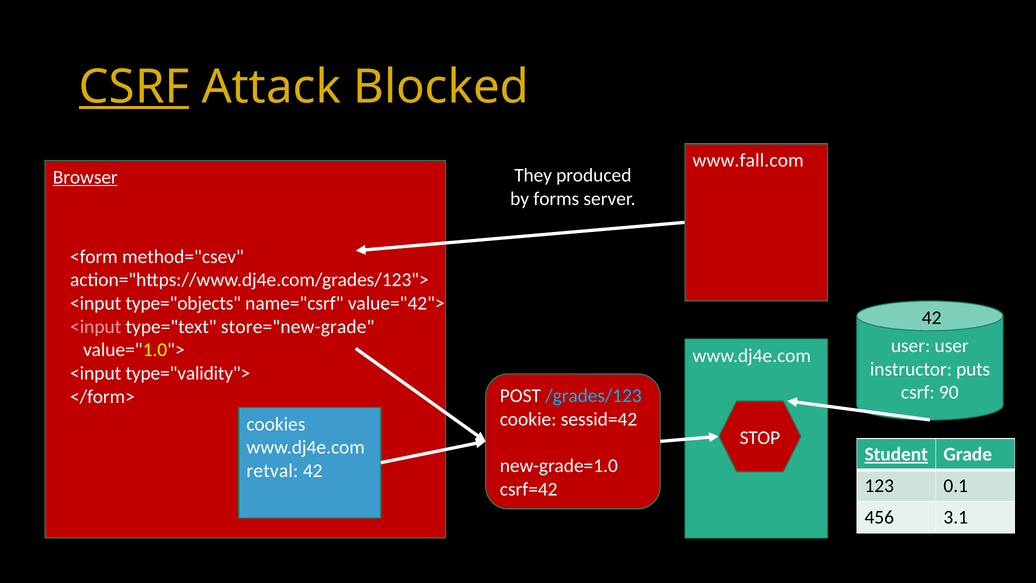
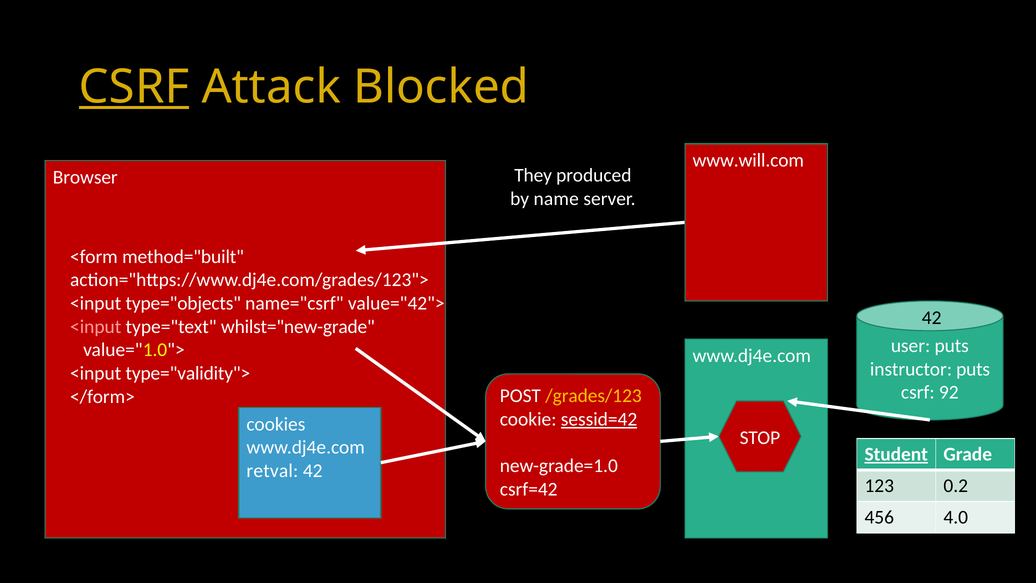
www.fall.com: www.fall.com -> www.will.com
Browser underline: present -> none
forms: forms -> name
method="csev: method="csev -> method="built
store="new-grade: store="new-grade -> whilst="new-grade
user user: user -> puts
90: 90 -> 92
/grades/123 colour: light blue -> yellow
sessid=42 underline: none -> present
0.1: 0.1 -> 0.2
3.1: 3.1 -> 4.0
